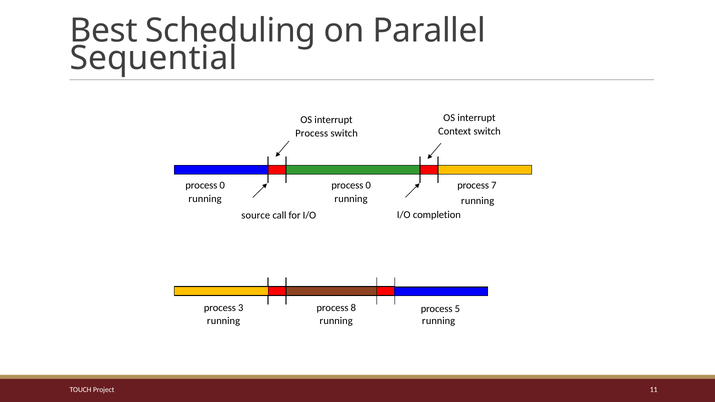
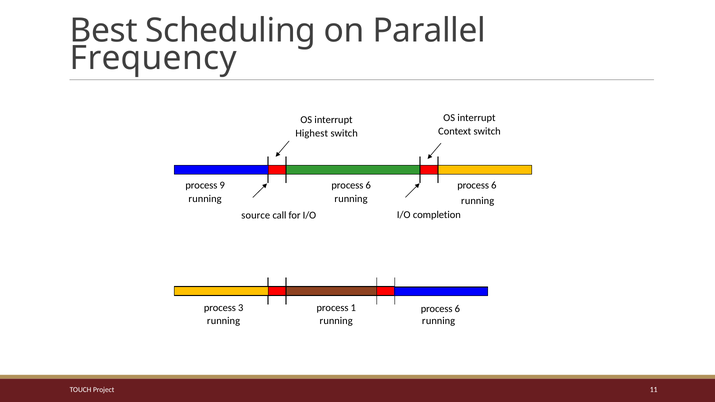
Sequential: Sequential -> Frequency
Process at (312, 133): Process -> Highest
0 at (222, 186): 0 -> 9
0 at (368, 186): 0 -> 6
7 at (494, 186): 7 -> 6
8: 8 -> 1
5 at (457, 309): 5 -> 6
